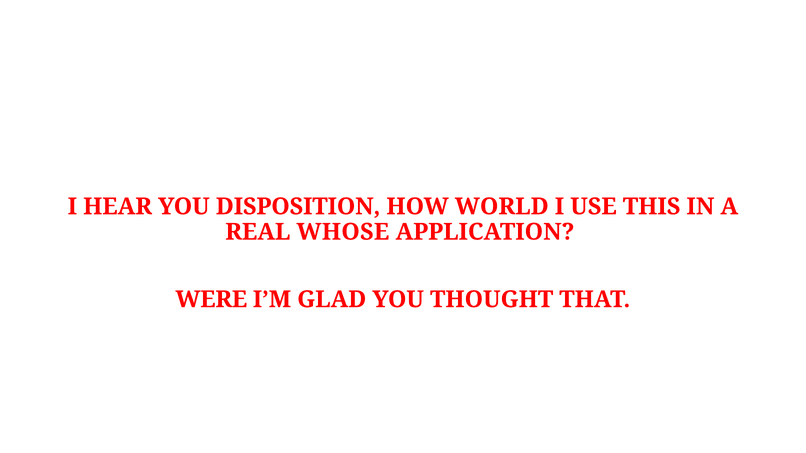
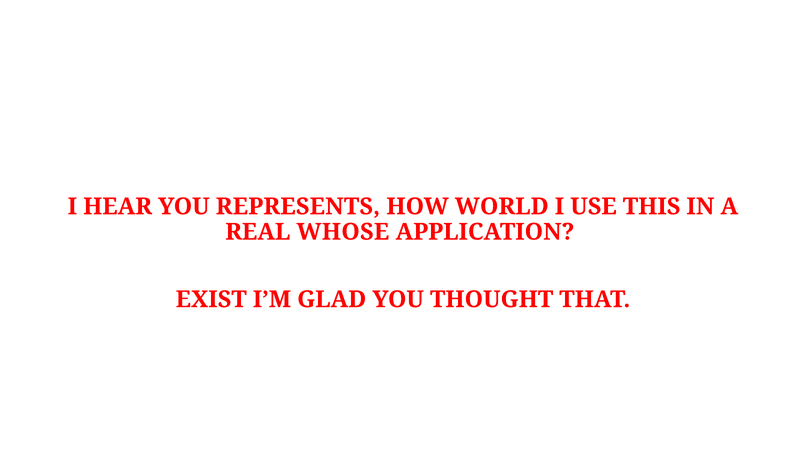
DISPOSITION: DISPOSITION -> REPRESENTS
WERE: WERE -> EXIST
